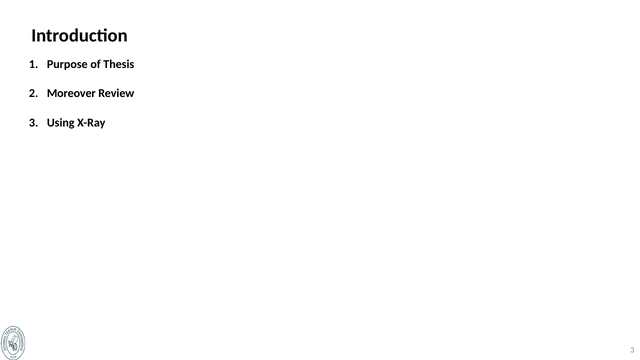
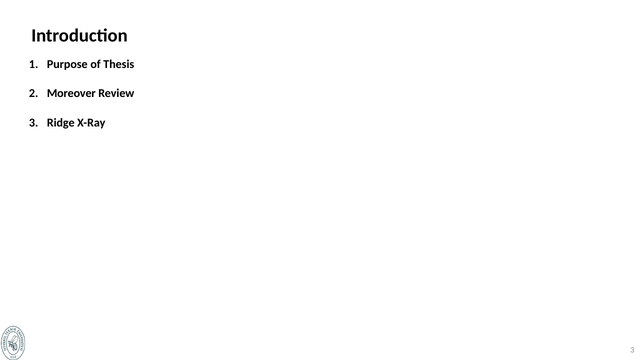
Using: Using -> Ridge
